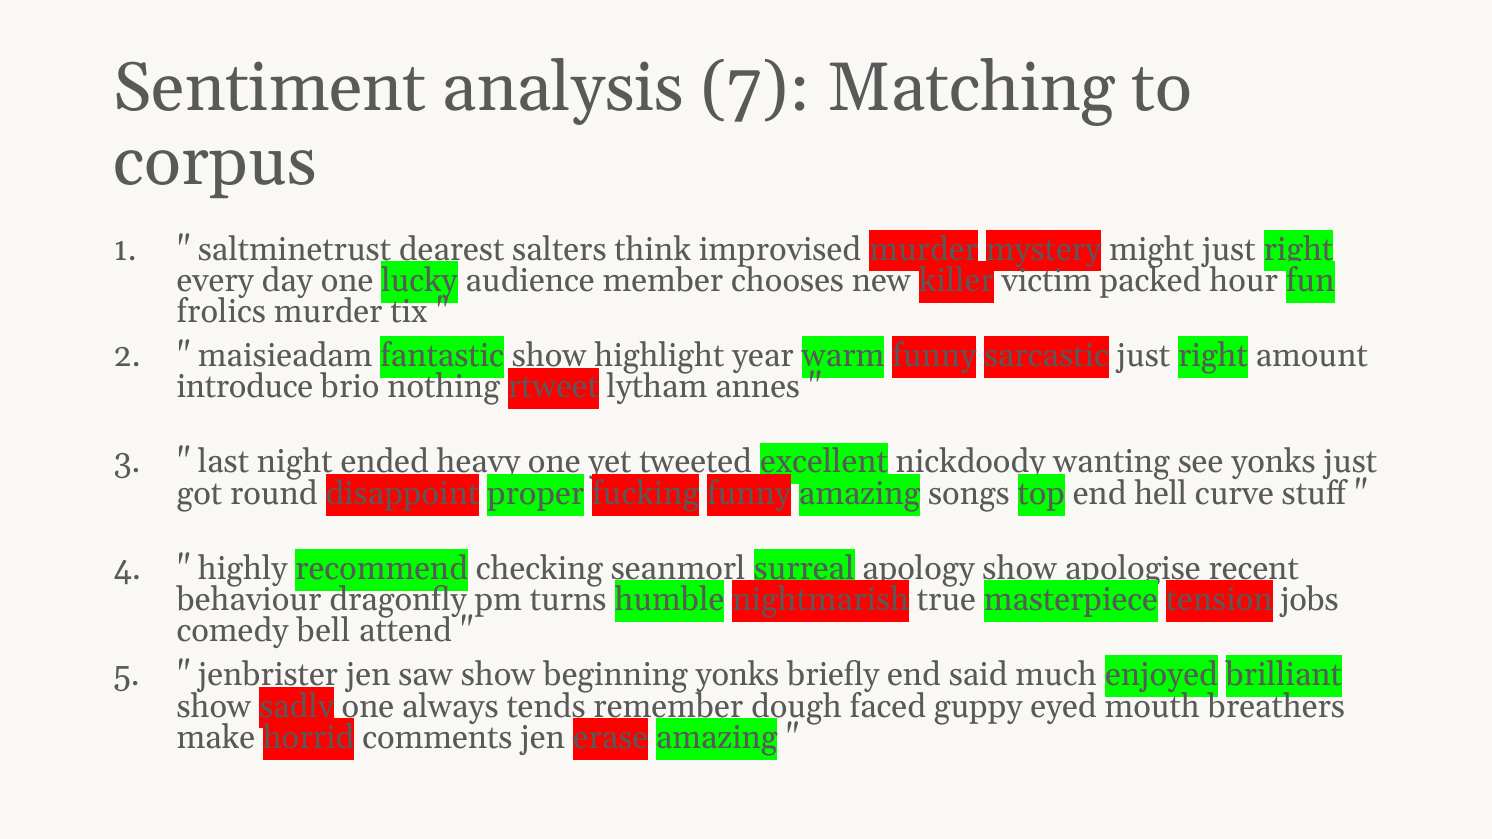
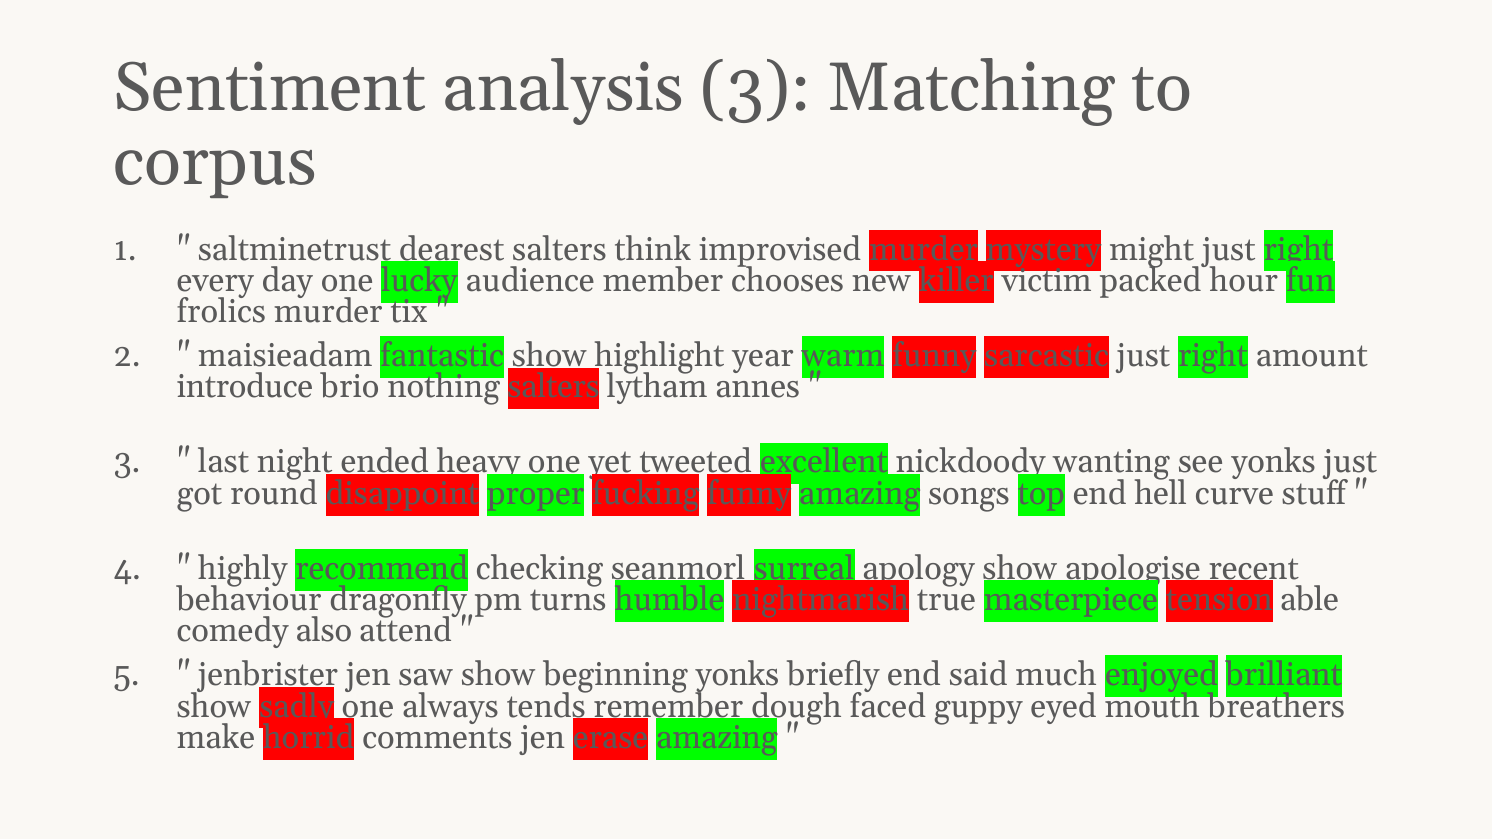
analysis 7: 7 -> 3
nothing rtweet: rtweet -> salters
jobs: jobs -> able
bell: bell -> also
